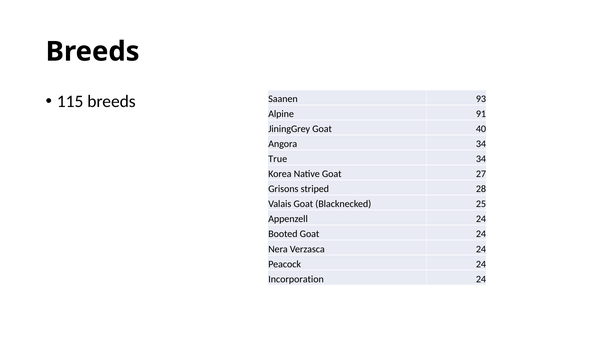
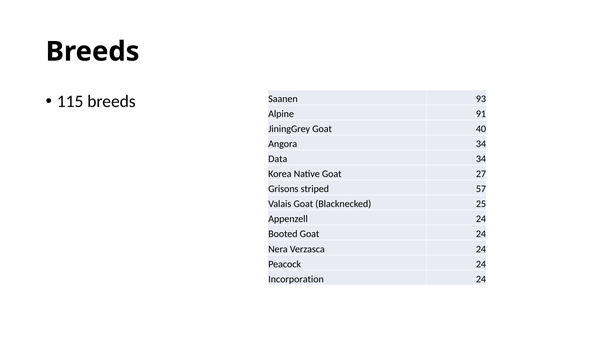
True: True -> Data
28: 28 -> 57
